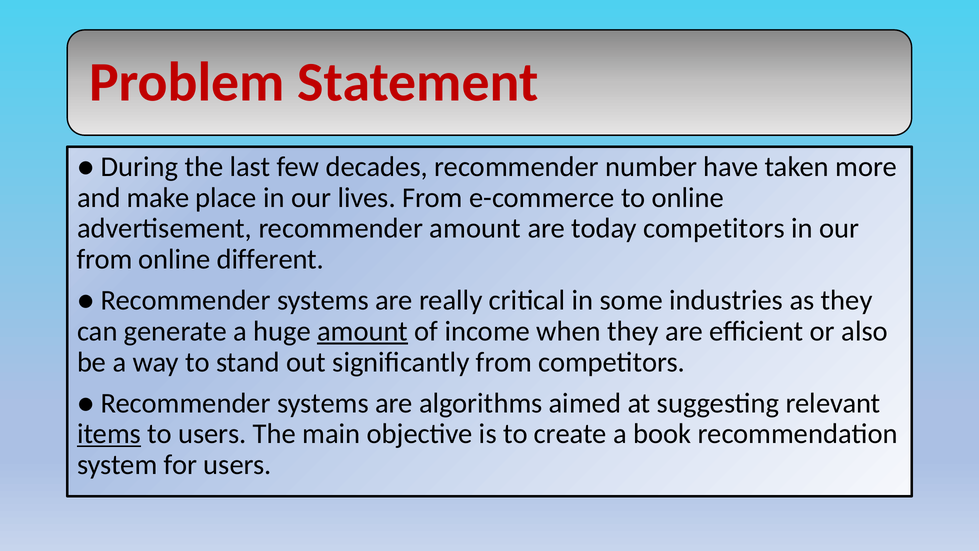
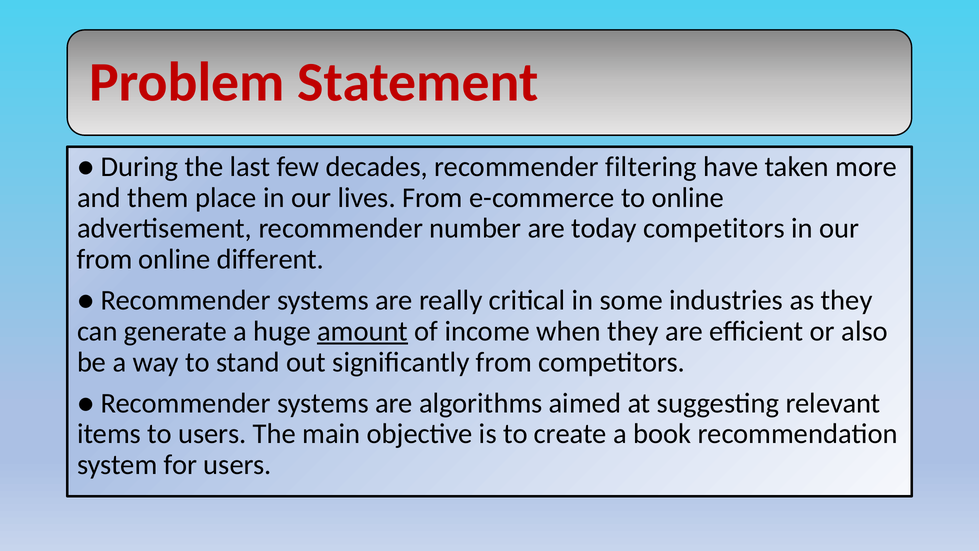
number: number -> filtering
make: make -> them
recommender amount: amount -> number
items underline: present -> none
